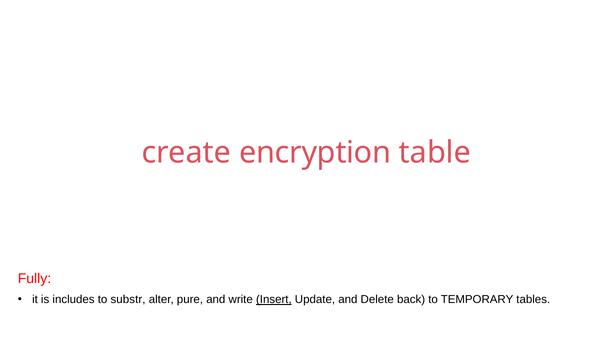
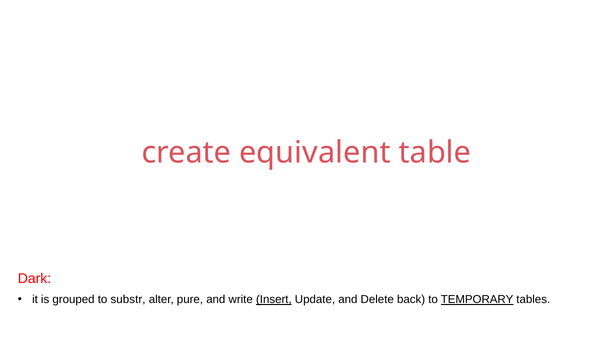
encryption: encryption -> equivalent
Fully: Fully -> Dark
includes: includes -> grouped
TEMPORARY underline: none -> present
